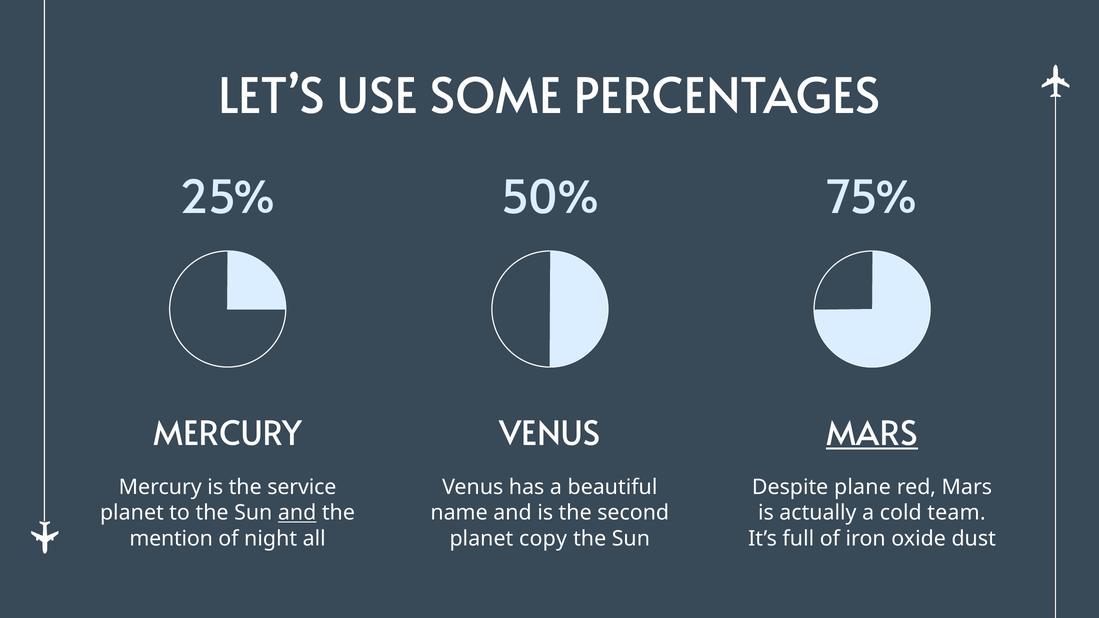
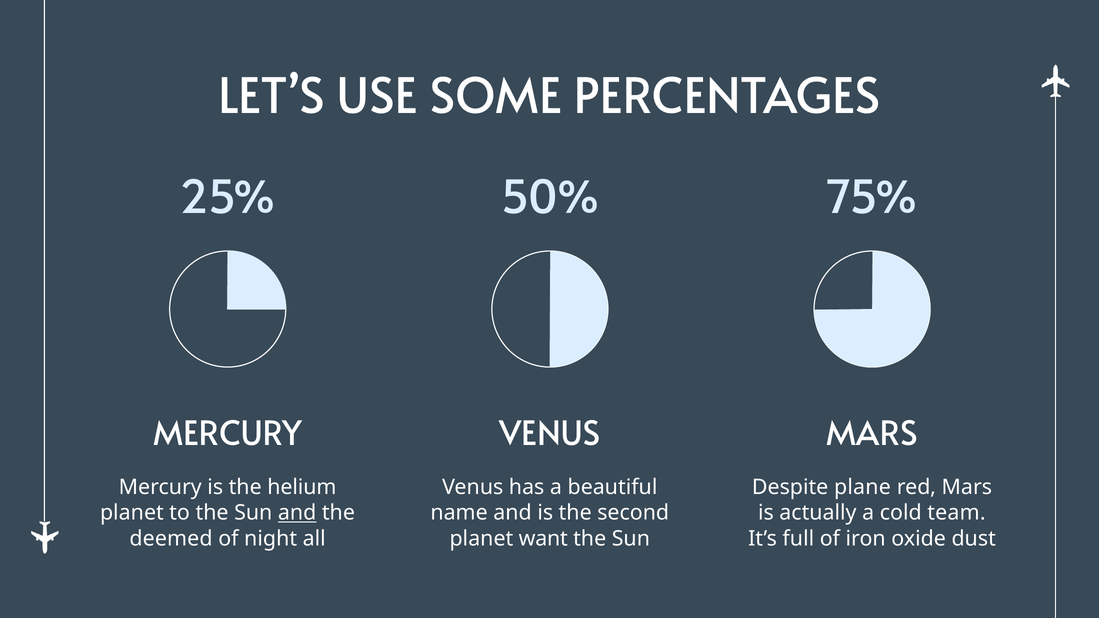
MARS at (872, 434) underline: present -> none
service: service -> helium
mention: mention -> deemed
copy: copy -> want
